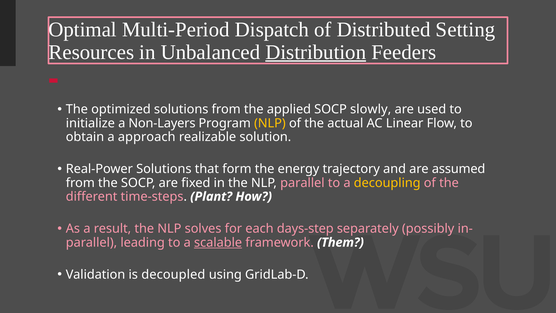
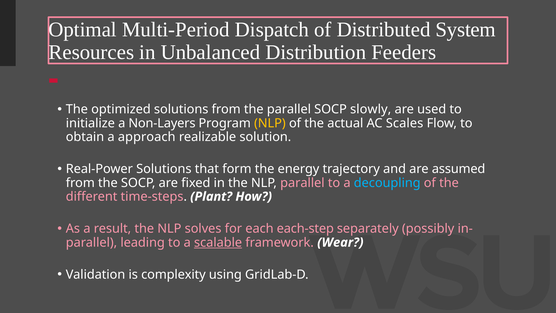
Setting: Setting -> System
Distribution underline: present -> none
the applied: applied -> parallel
Linear: Linear -> Scales
decoupling colour: yellow -> light blue
days-step: days-step -> each-step
Them: Them -> Wear
decoupled: decoupled -> complexity
